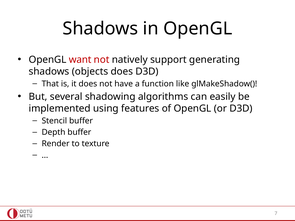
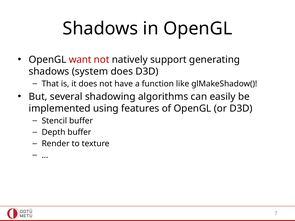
objects: objects -> system
